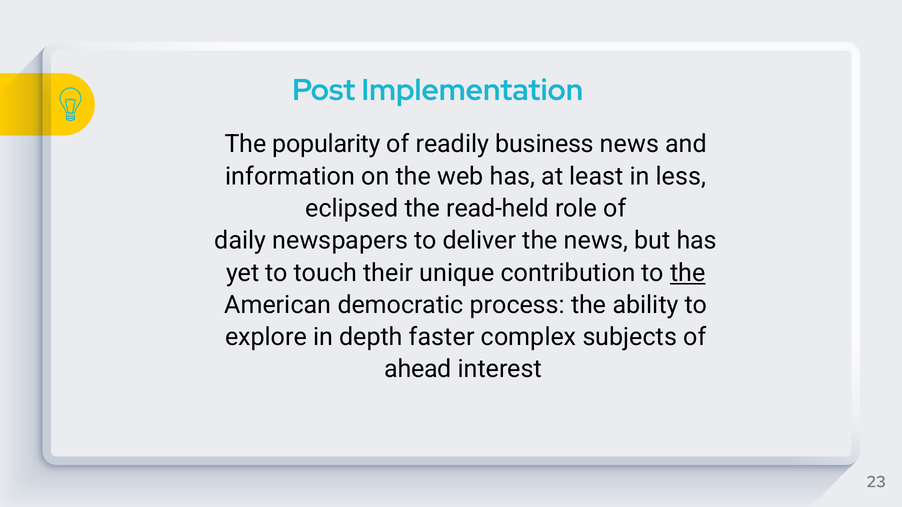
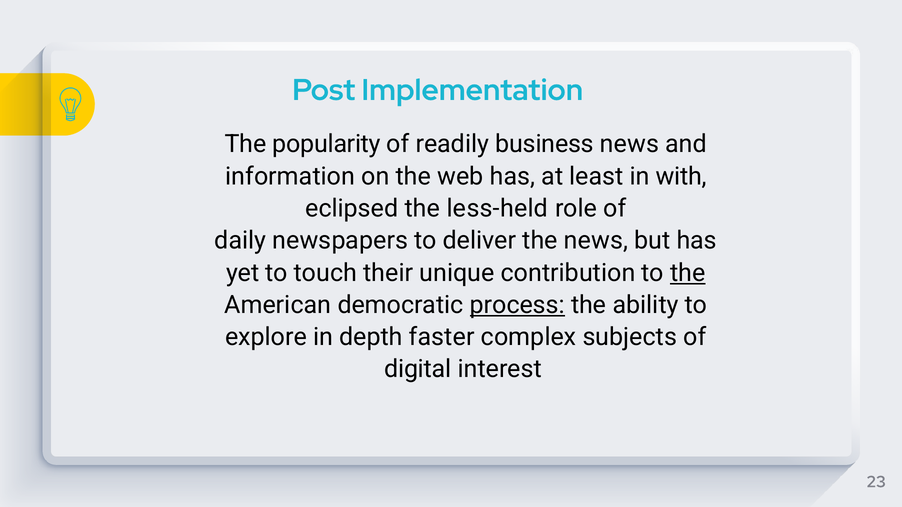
less: less -> with
read-held: read-held -> less-held
process underline: none -> present
ahead: ahead -> digital
